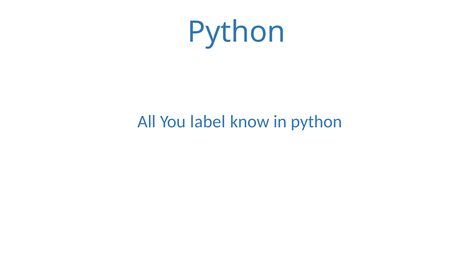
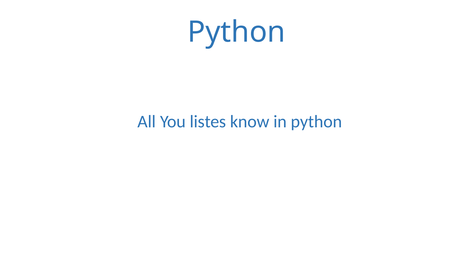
label: label -> listes
